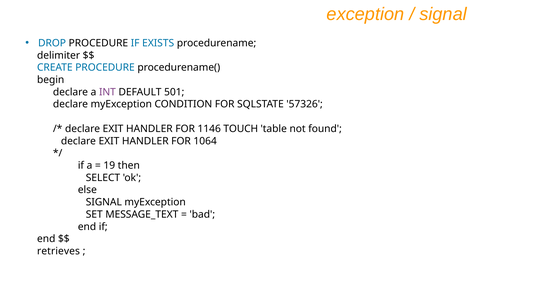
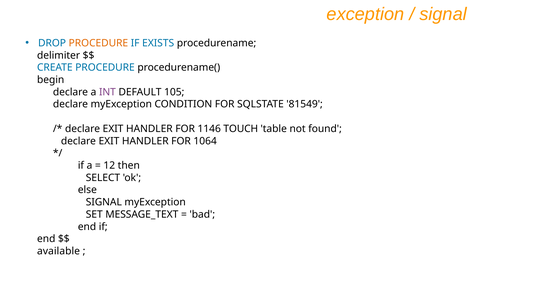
PROCEDURE at (98, 43) colour: black -> orange
501: 501 -> 105
57326: 57326 -> 81549
19: 19 -> 12
retrieves: retrieves -> available
